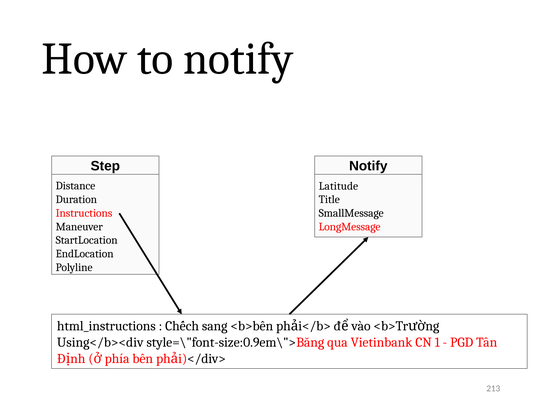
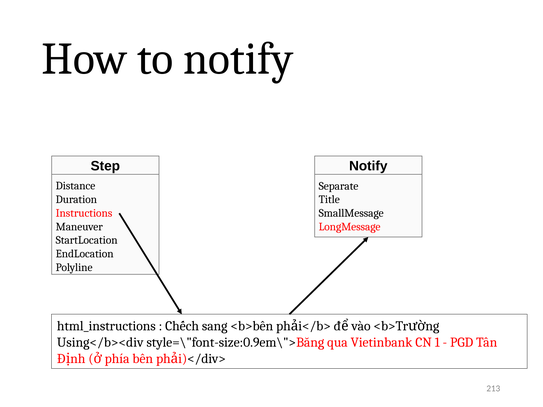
Latitude: Latitude -> Separate
